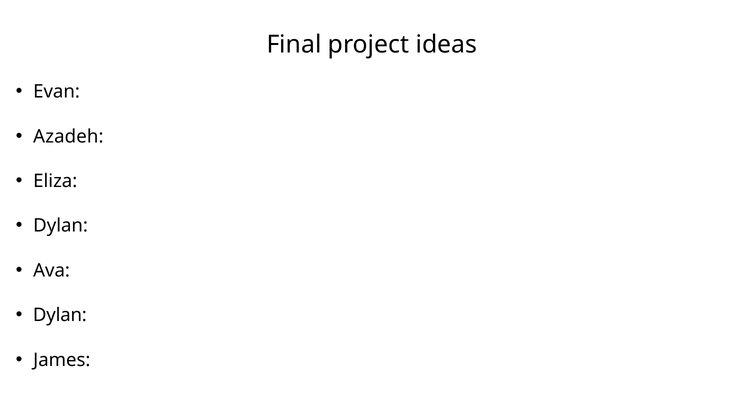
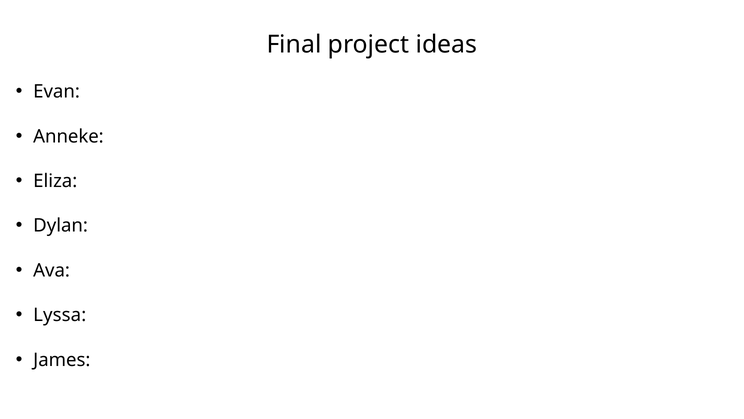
Azadeh: Azadeh -> Anneke
Dylan at (60, 315): Dylan -> Lyssa
